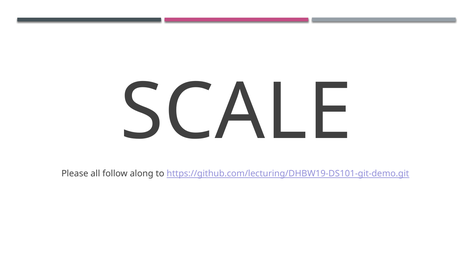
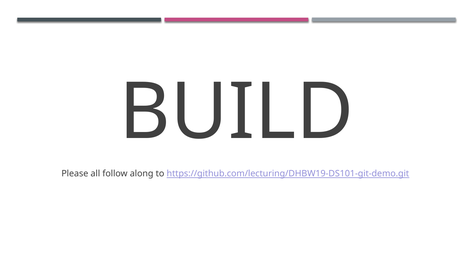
SCALE: SCALE -> BUILD
